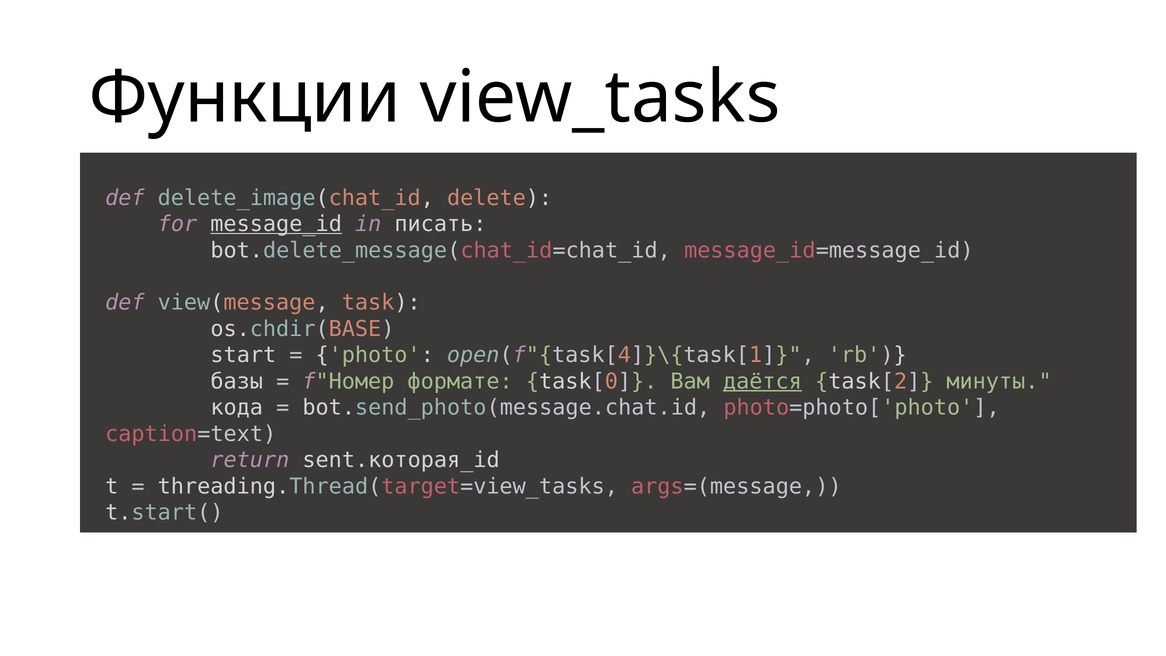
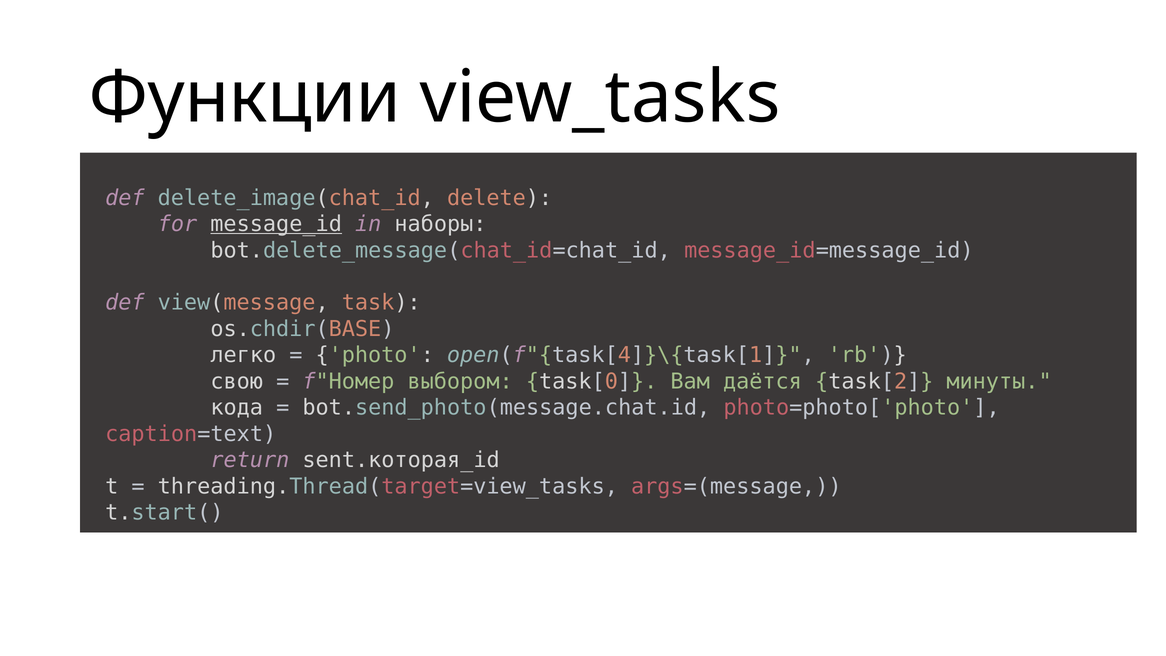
писать: писать -> наборы
start: start -> легко
базы: базы -> свою
формате: формате -> выбором
даётся underline: present -> none
